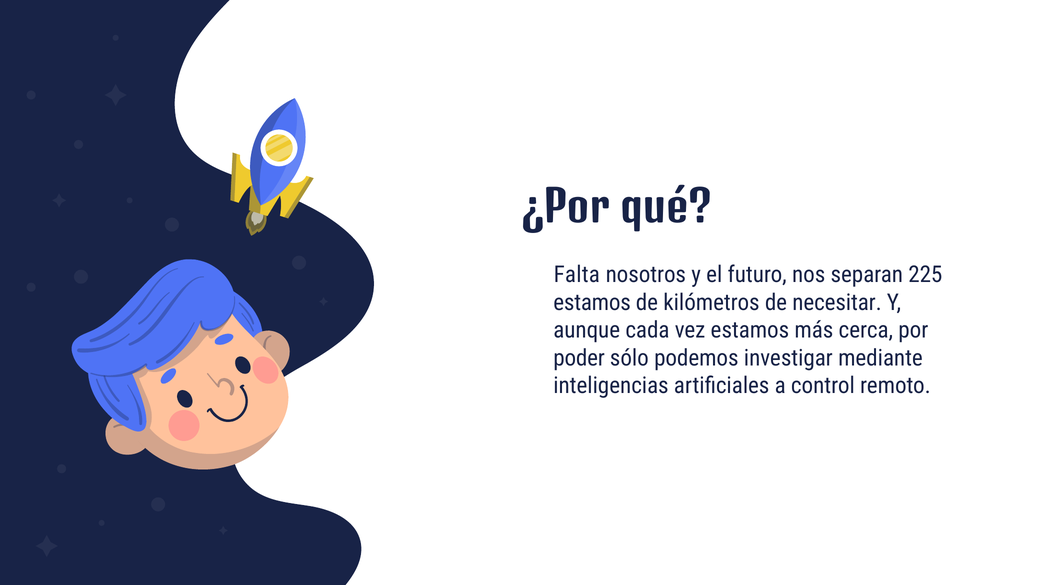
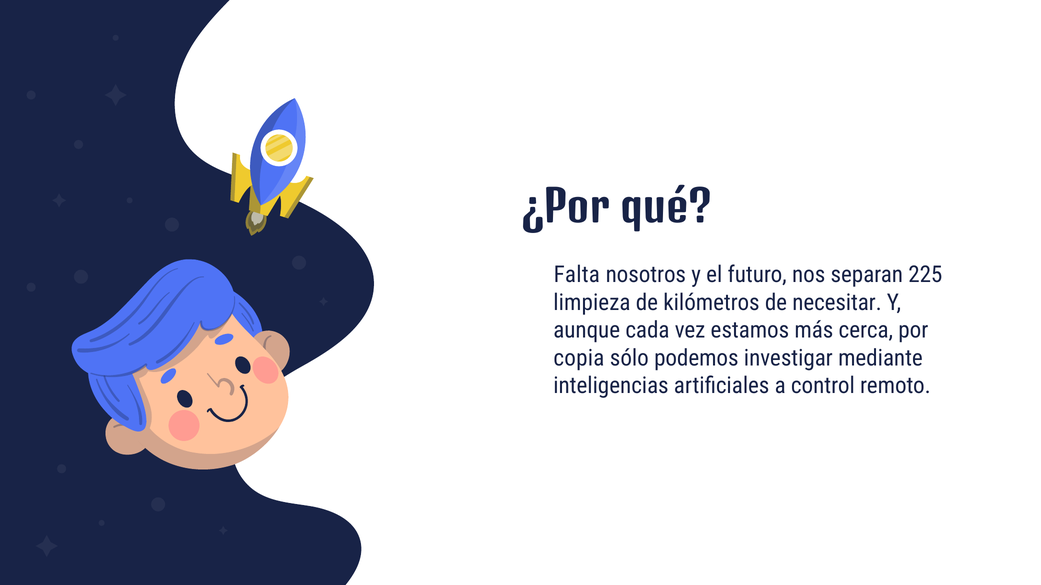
estamos at (592, 303): estamos -> limpieza
poder: poder -> copia
